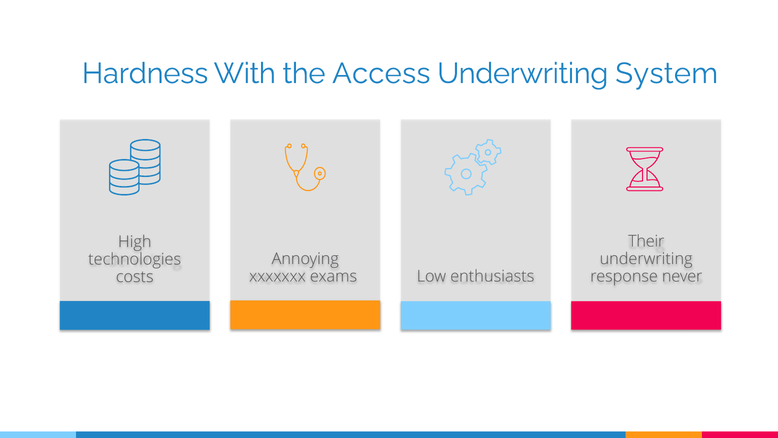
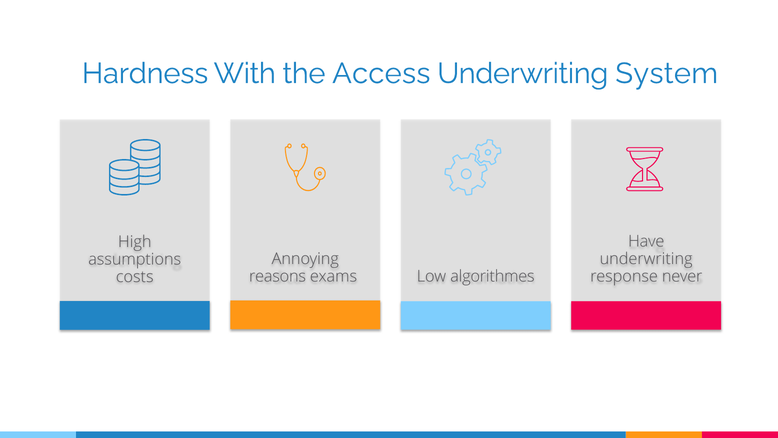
Their: Their -> Have
technologies: technologies -> assumptions
xxxxxxx: xxxxxxx -> reasons
enthusiasts: enthusiasts -> algorithmes
